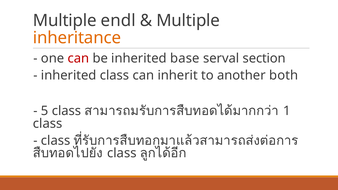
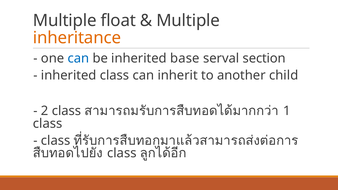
endl: endl -> float
can at (78, 58) colour: red -> blue
both: both -> child
5: 5 -> 2
